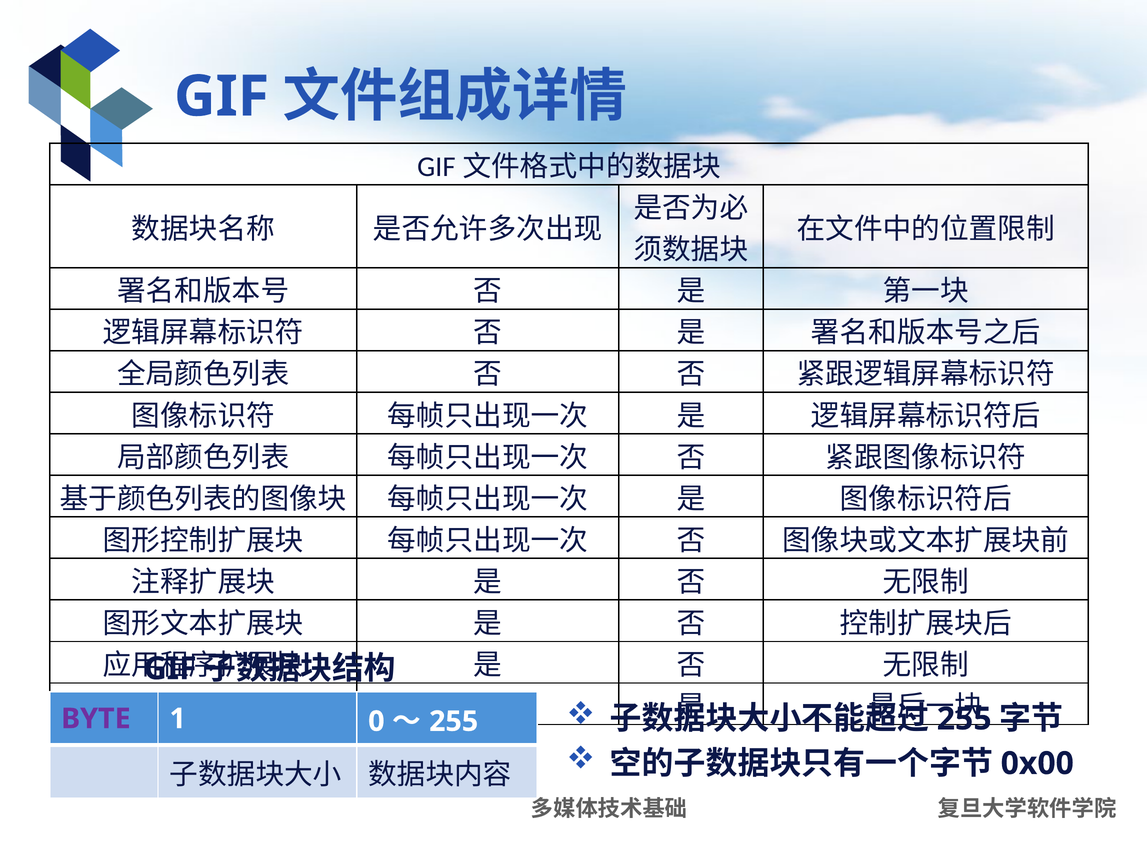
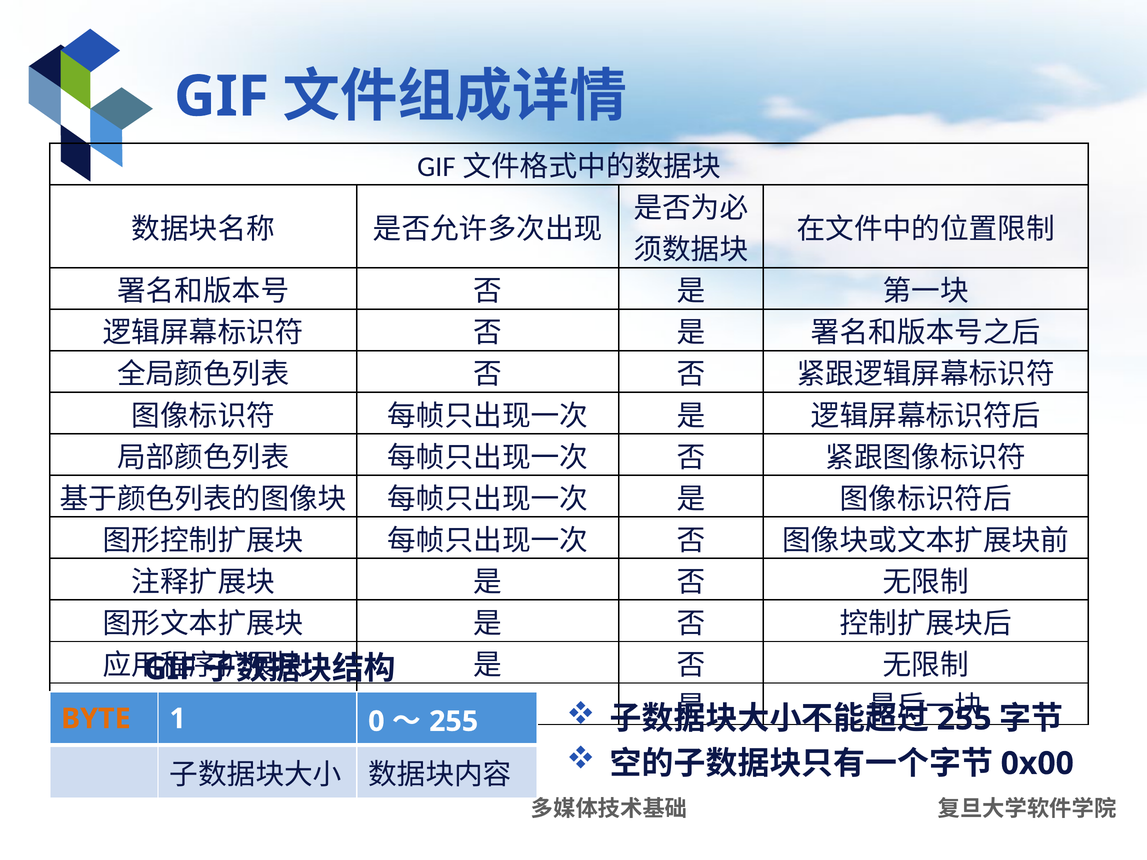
BYTE colour: purple -> orange
